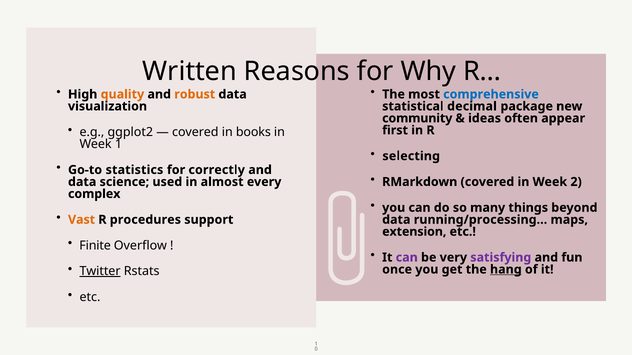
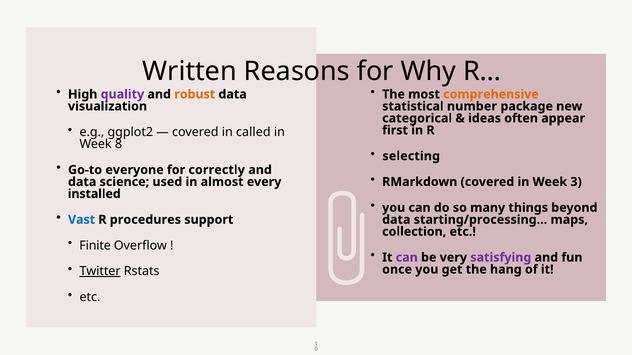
quality colour: orange -> purple
comprehensive colour: blue -> orange
decimal: decimal -> number
community: community -> categorical
books: books -> called
Week 1: 1 -> 8
statistics: statistics -> everyone
2: 2 -> 3
complex: complex -> installed
Vast colour: orange -> blue
running/processing…: running/processing… -> starting/processing…
extension: extension -> collection
hang underline: present -> none
